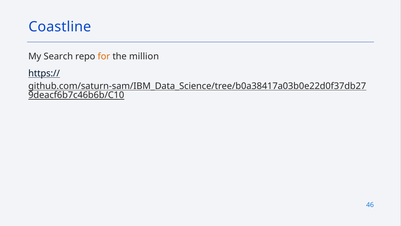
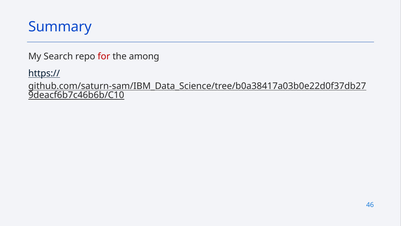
Coastline: Coastline -> Summary
for colour: orange -> red
million: million -> among
